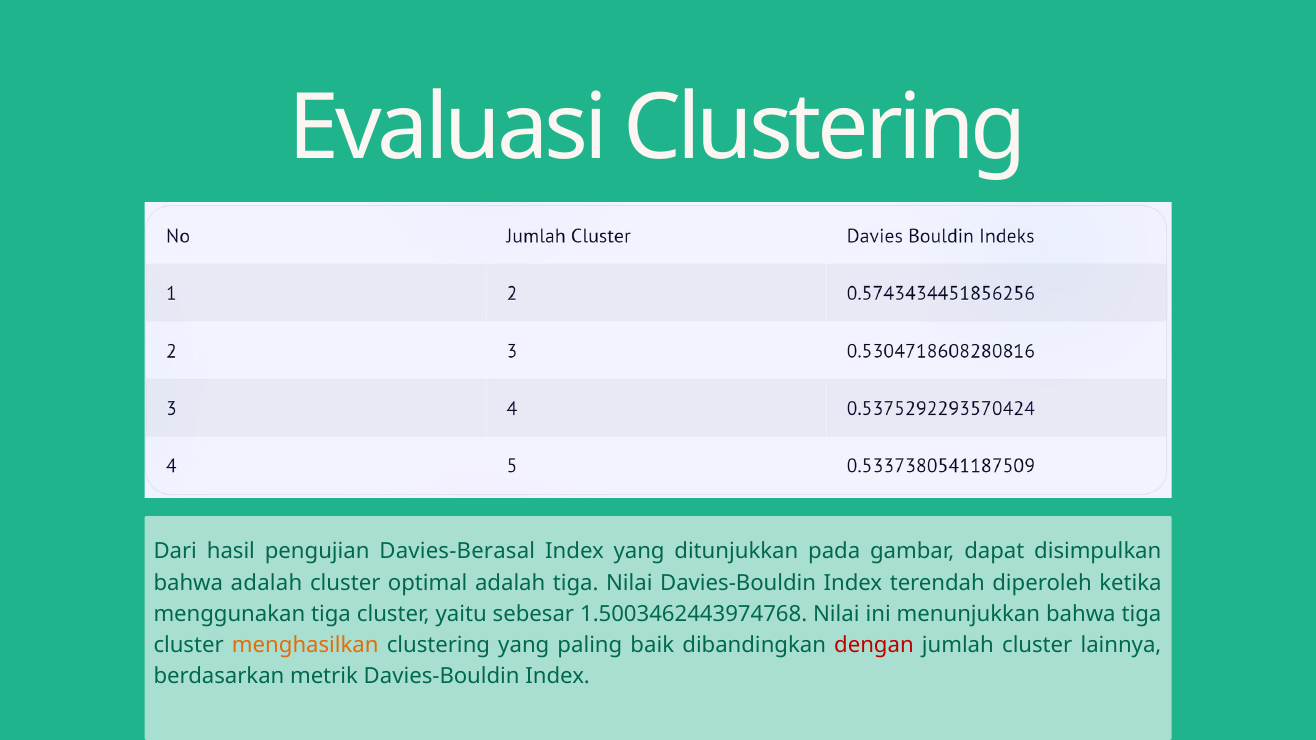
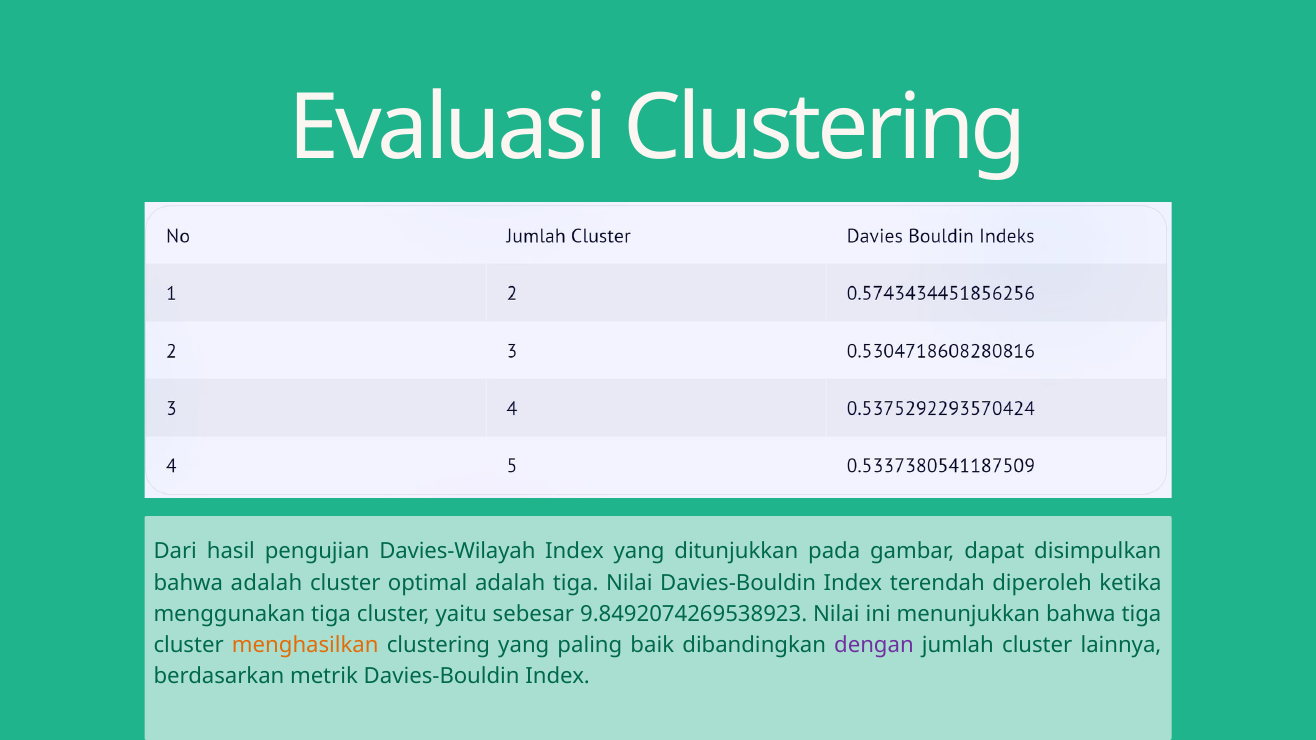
Davies-Berasal: Davies-Berasal -> Davies-Wilayah
1.5003462443974768: 1.5003462443974768 -> 9.8492074269538923
dengan colour: red -> purple
